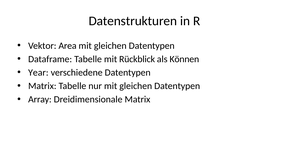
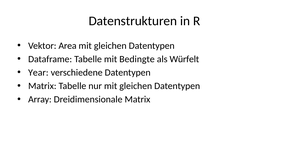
Rückblick: Rückblick -> Bedingte
Können: Können -> Würfelt
